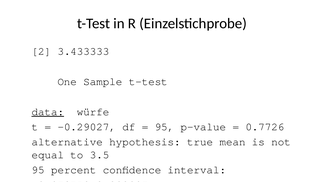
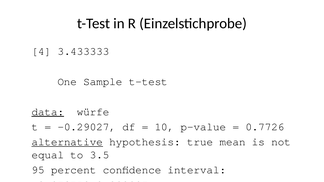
2: 2 -> 4
95 at (164, 127): 95 -> 10
alternative underline: none -> present
